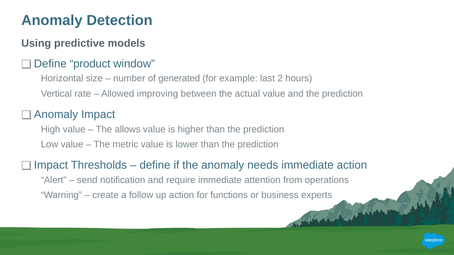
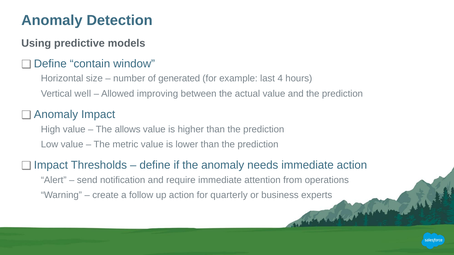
product: product -> contain
2: 2 -> 4
rate: rate -> well
functions: functions -> quarterly
